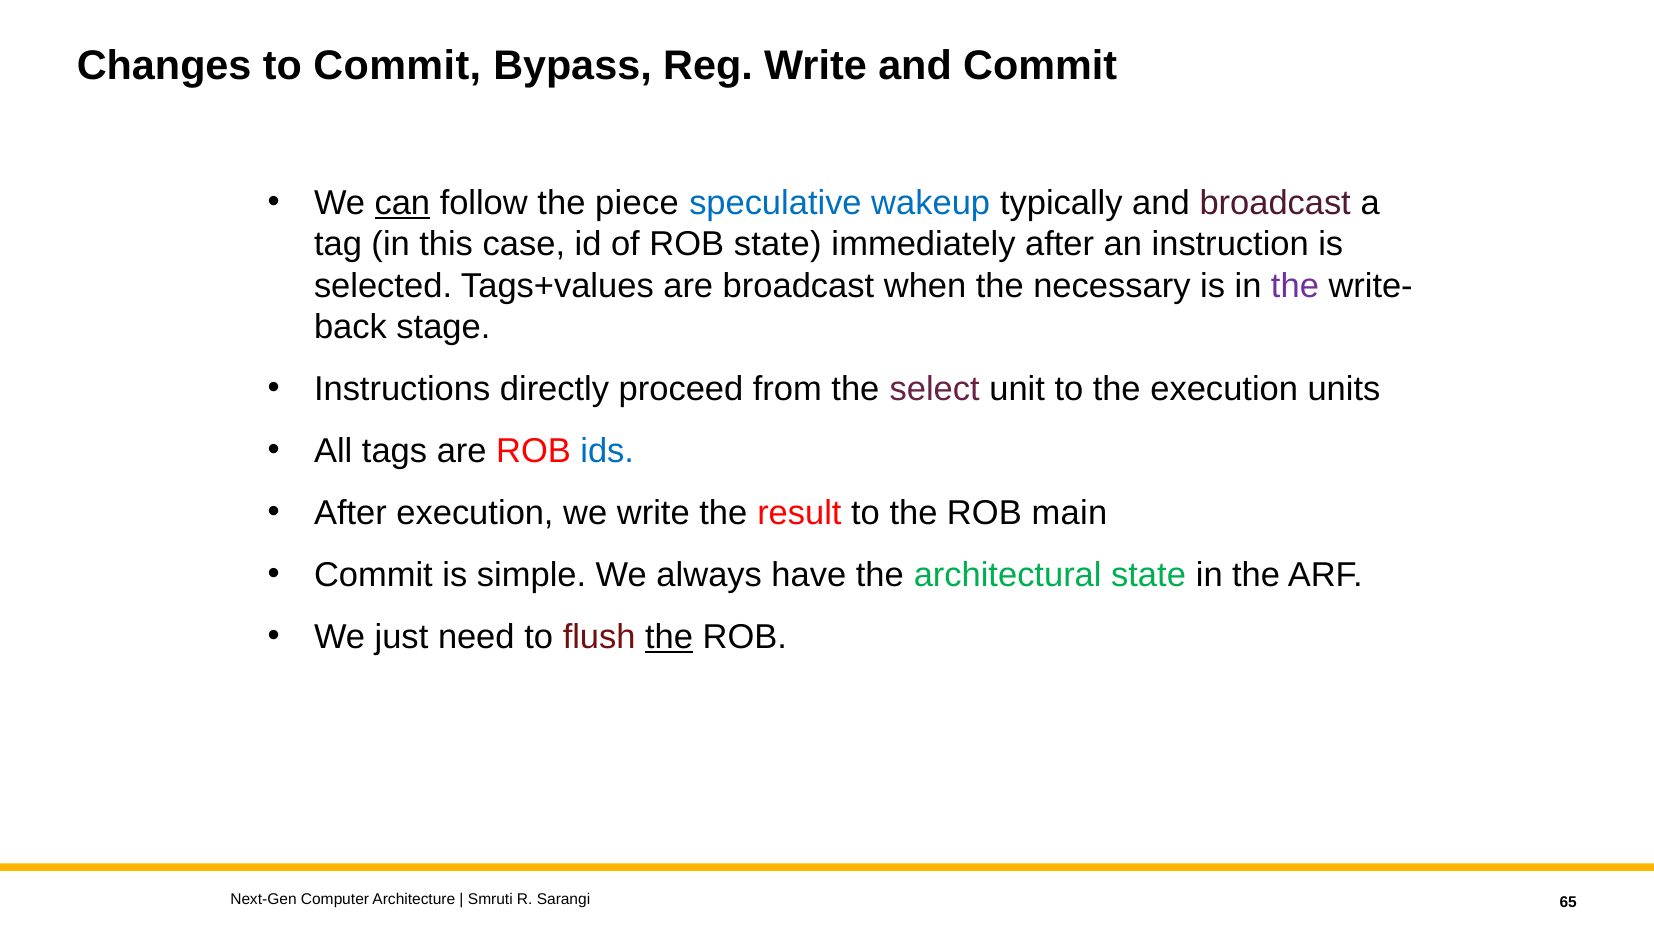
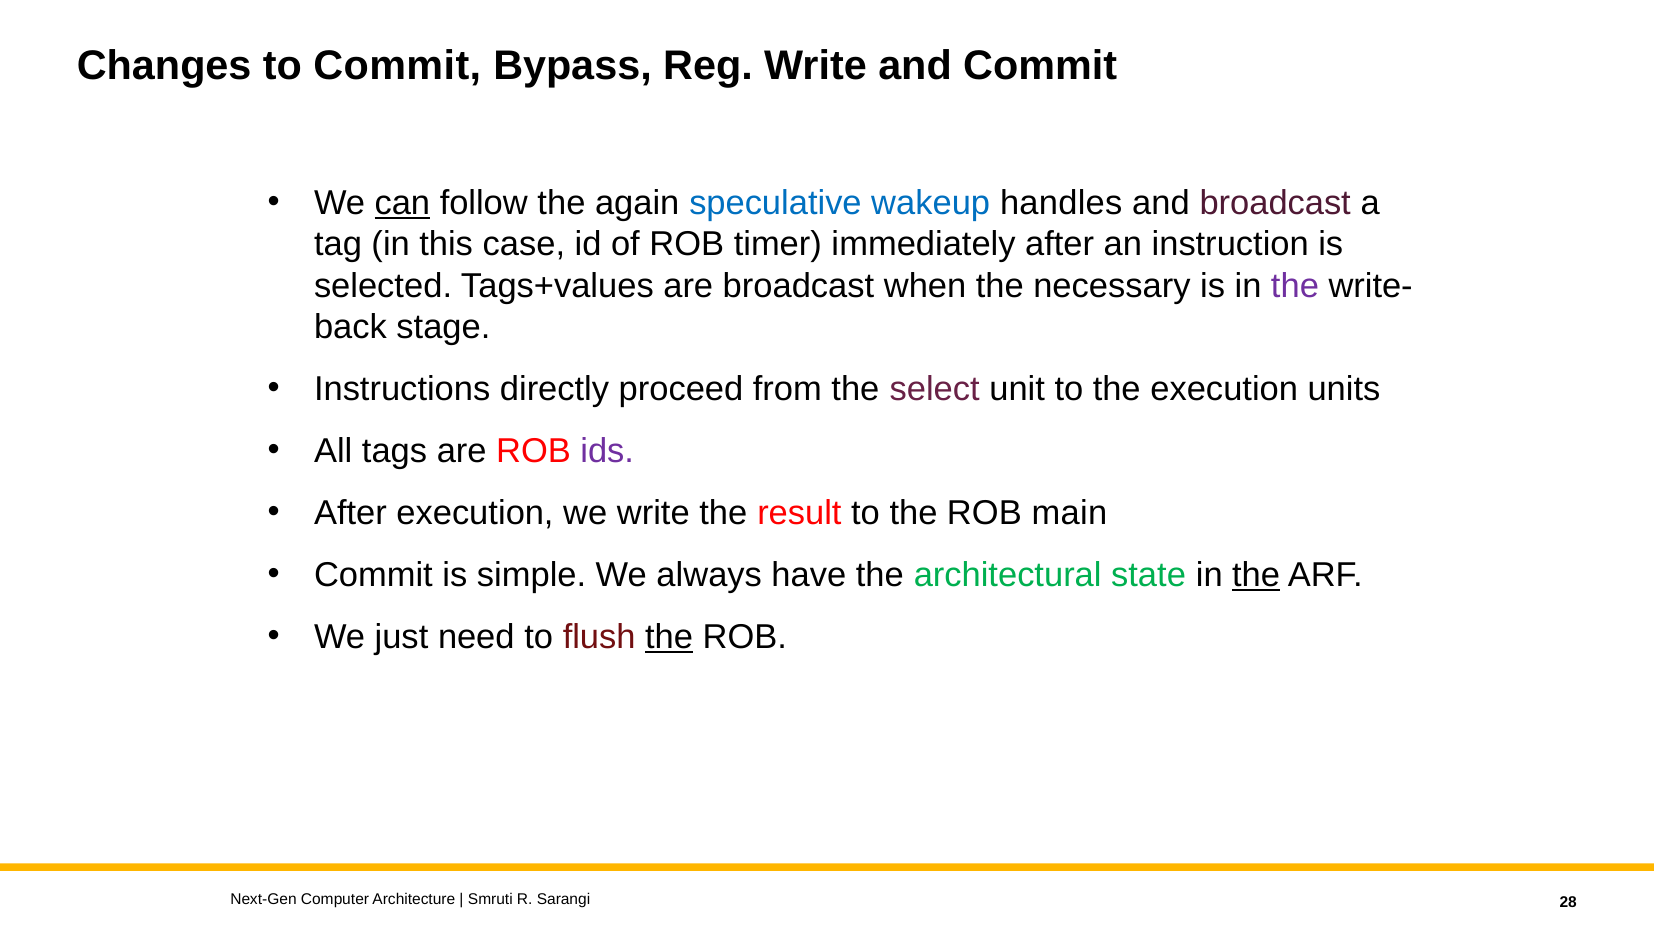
piece: piece -> again
typically: typically -> handles
ROB state: state -> timer
ids colour: blue -> purple
the at (1256, 576) underline: none -> present
65: 65 -> 28
